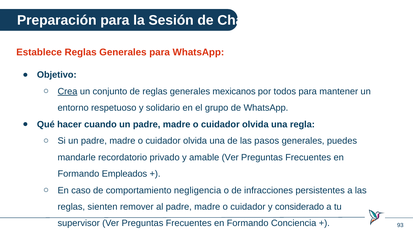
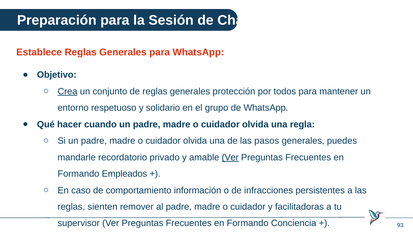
mexicanos: mexicanos -> protección
Ver at (230, 158) underline: none -> present
negligencia: negligencia -> información
considerado: considerado -> facilitadoras
